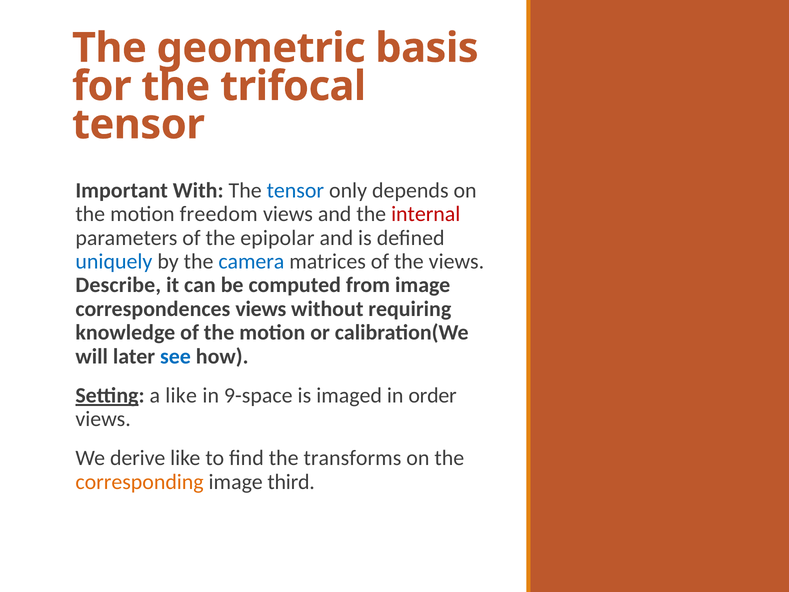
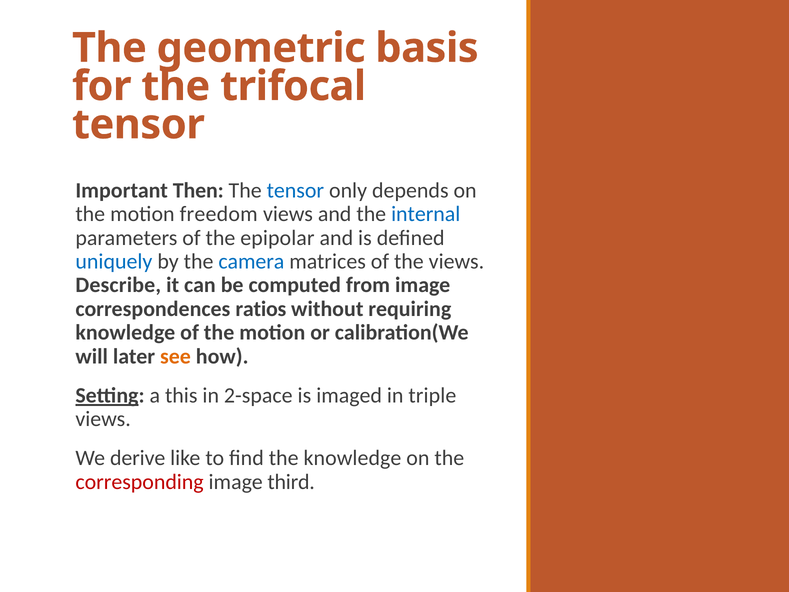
With: With -> Then
internal colour: red -> blue
correspondences views: views -> ratios
see colour: blue -> orange
a like: like -> this
9-space: 9-space -> 2-space
order: order -> triple
the transforms: transforms -> knowledge
corresponding colour: orange -> red
